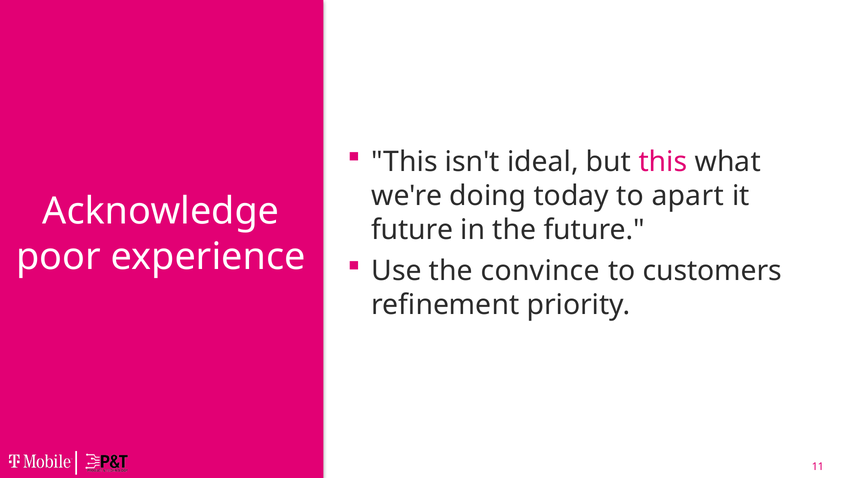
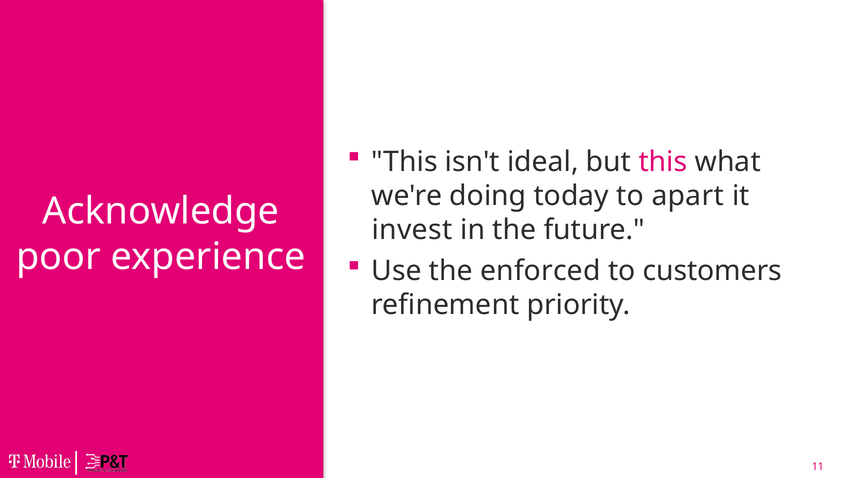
future at (412, 230): future -> invest
convince: convince -> enforced
